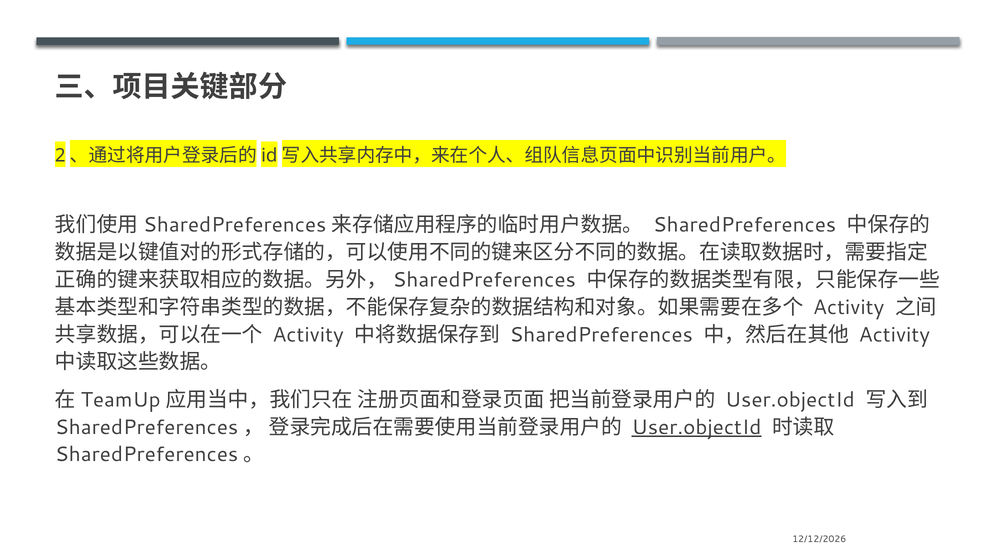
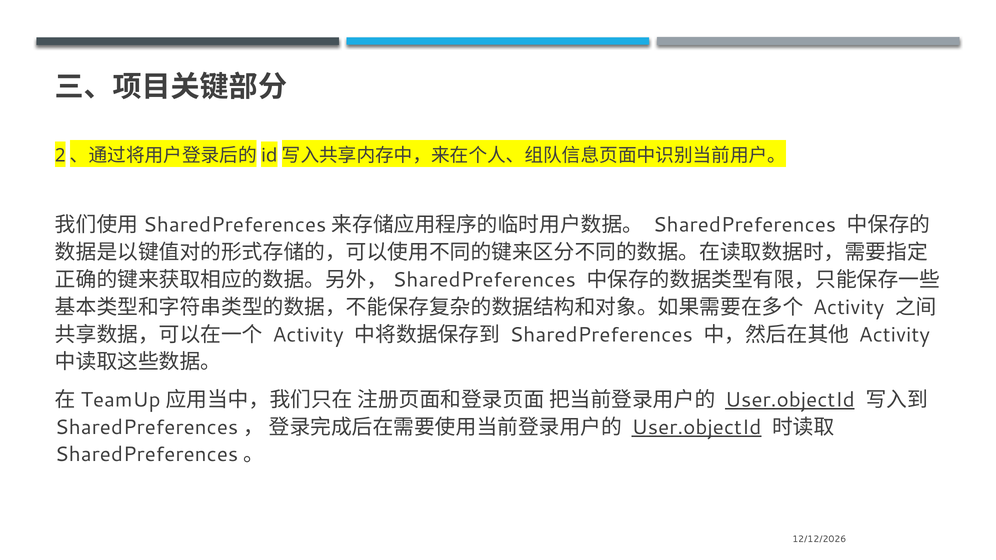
User.objectId at (790, 400) underline: none -> present
